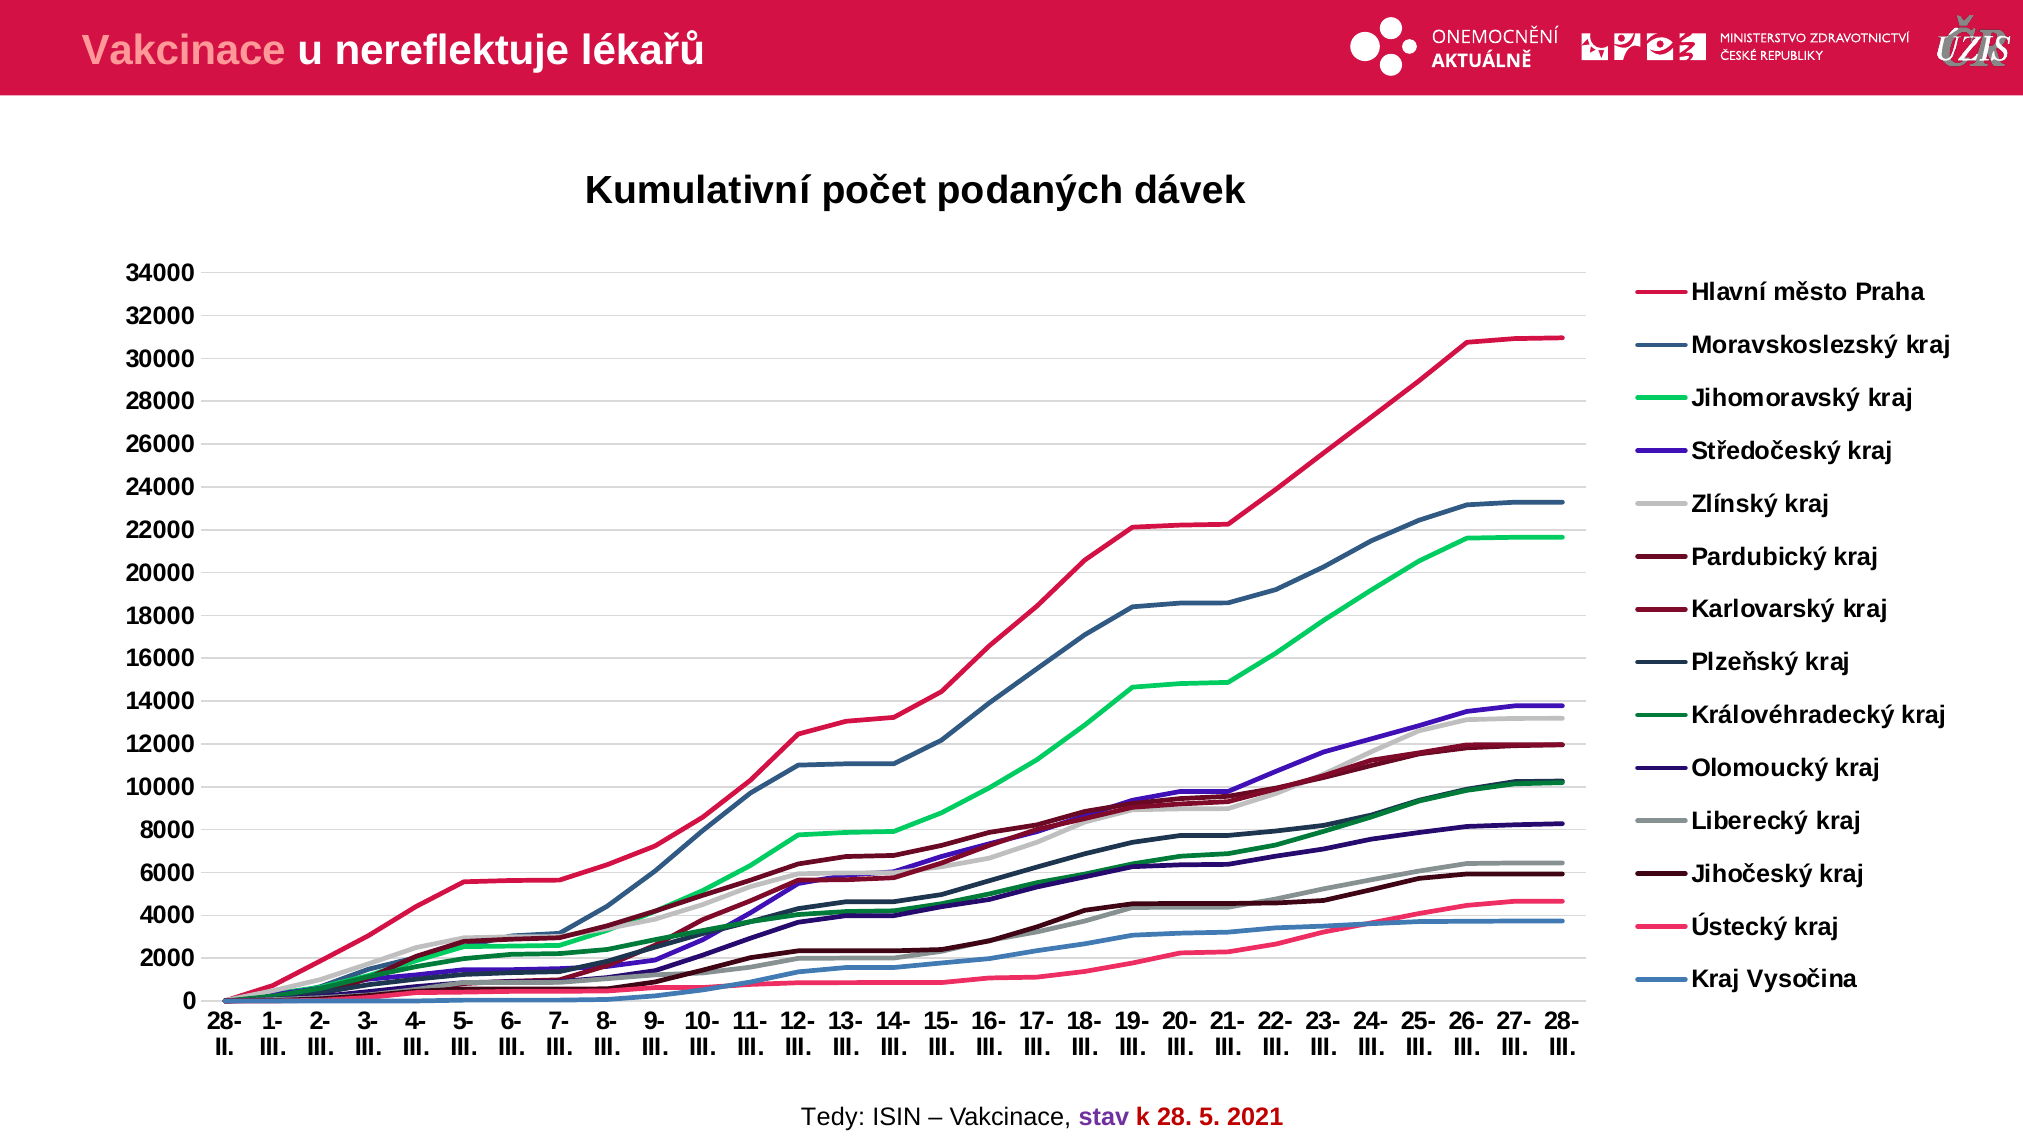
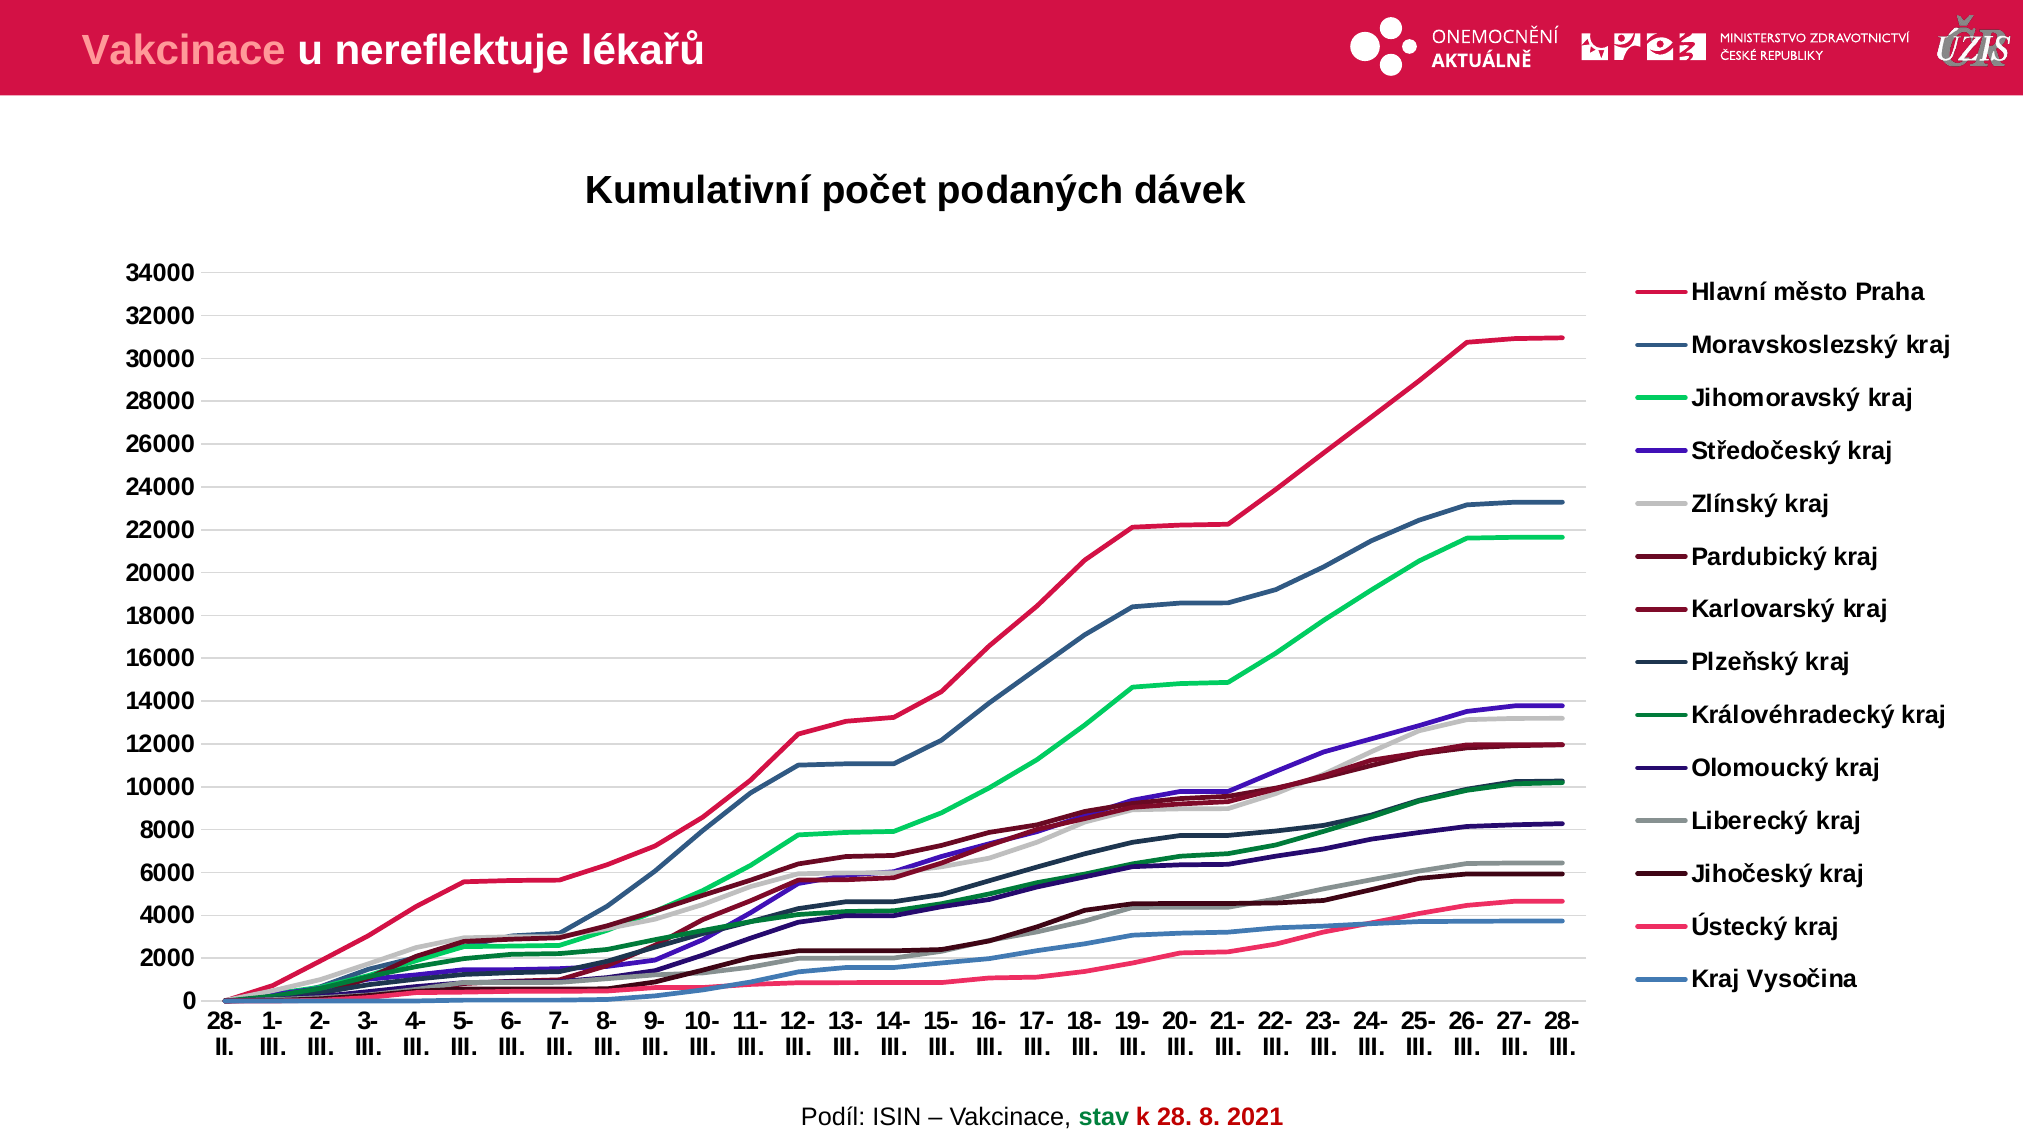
Tedy: Tedy -> Podíl
stav colour: purple -> green
5: 5 -> 8
